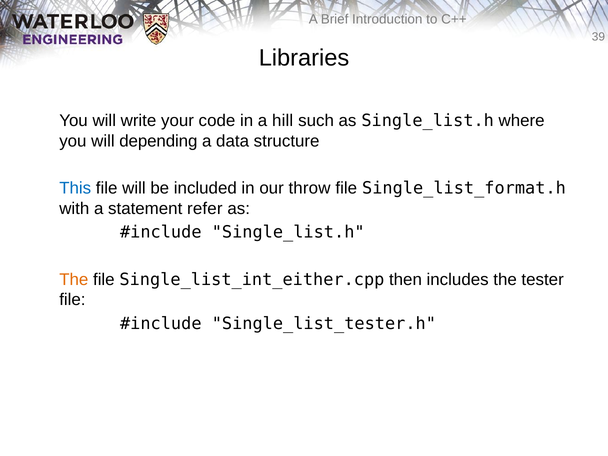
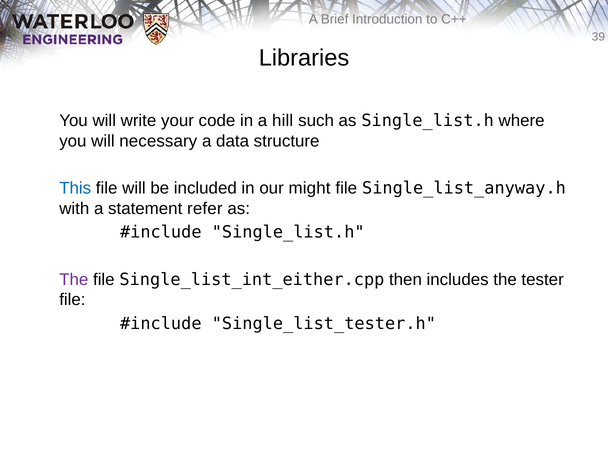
depending: depending -> necessary
throw: throw -> might
Single_list_format.h: Single_list_format.h -> Single_list_anyway.h
The at (74, 280) colour: orange -> purple
